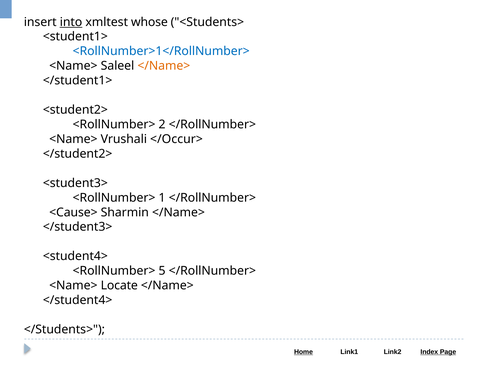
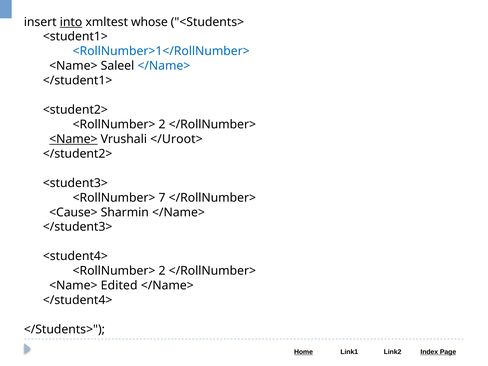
</Name> at (164, 66) colour: orange -> blue
<Name> at (73, 139) underline: none -> present
</Occur>: </Occur> -> </Uroot>
1: 1 -> 7
5 at (162, 271): 5 -> 2
Locate: Locate -> Edited
